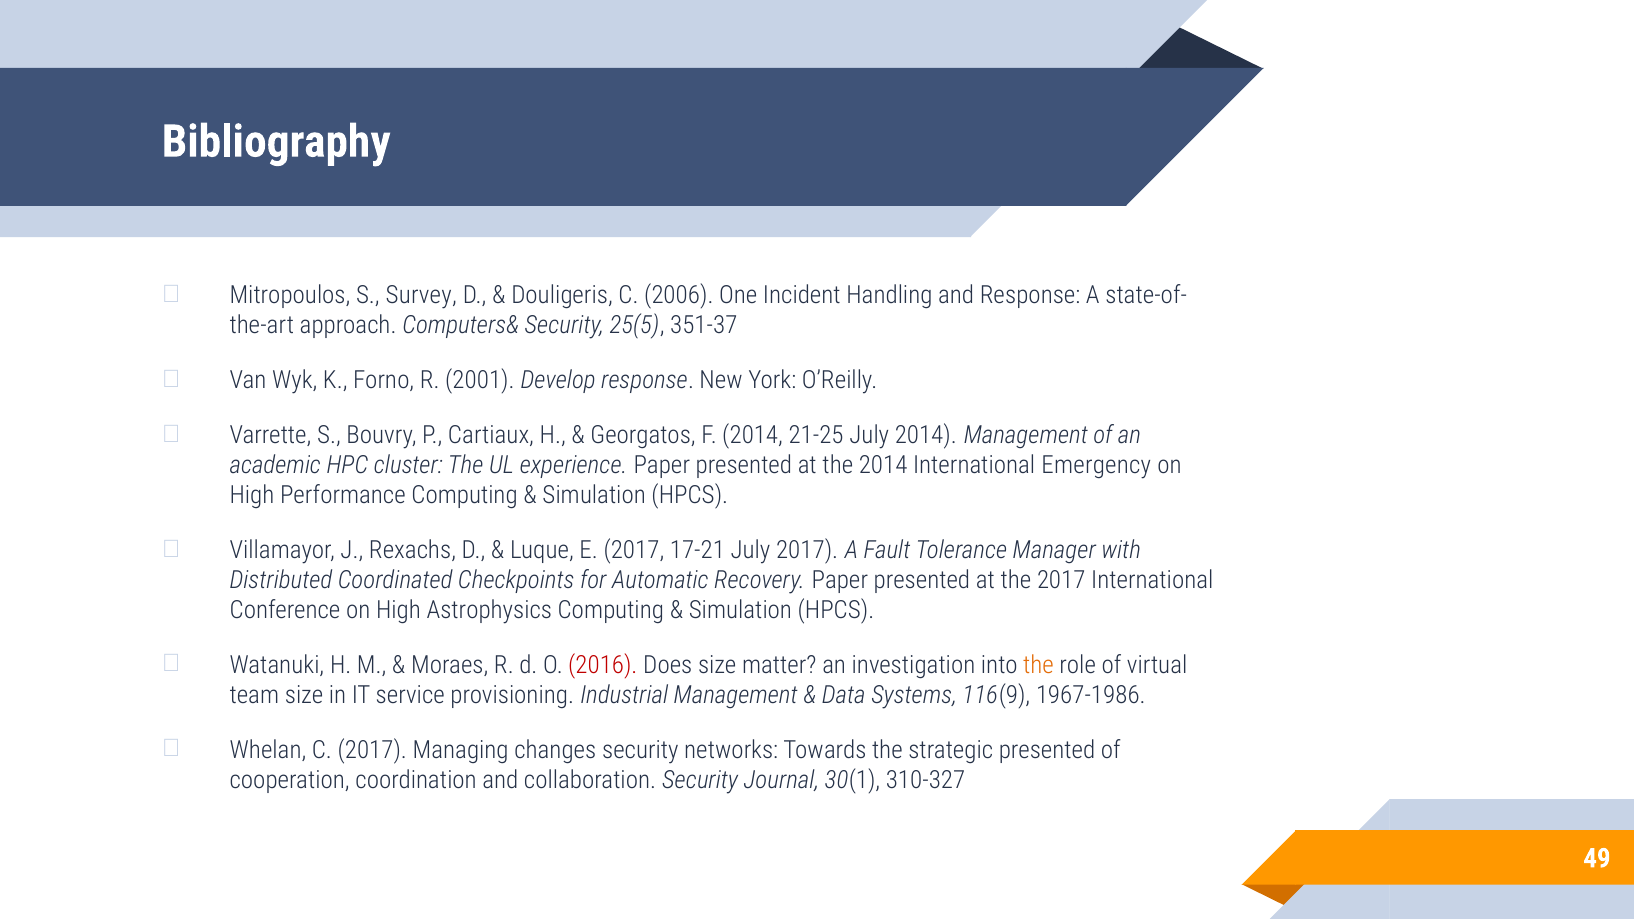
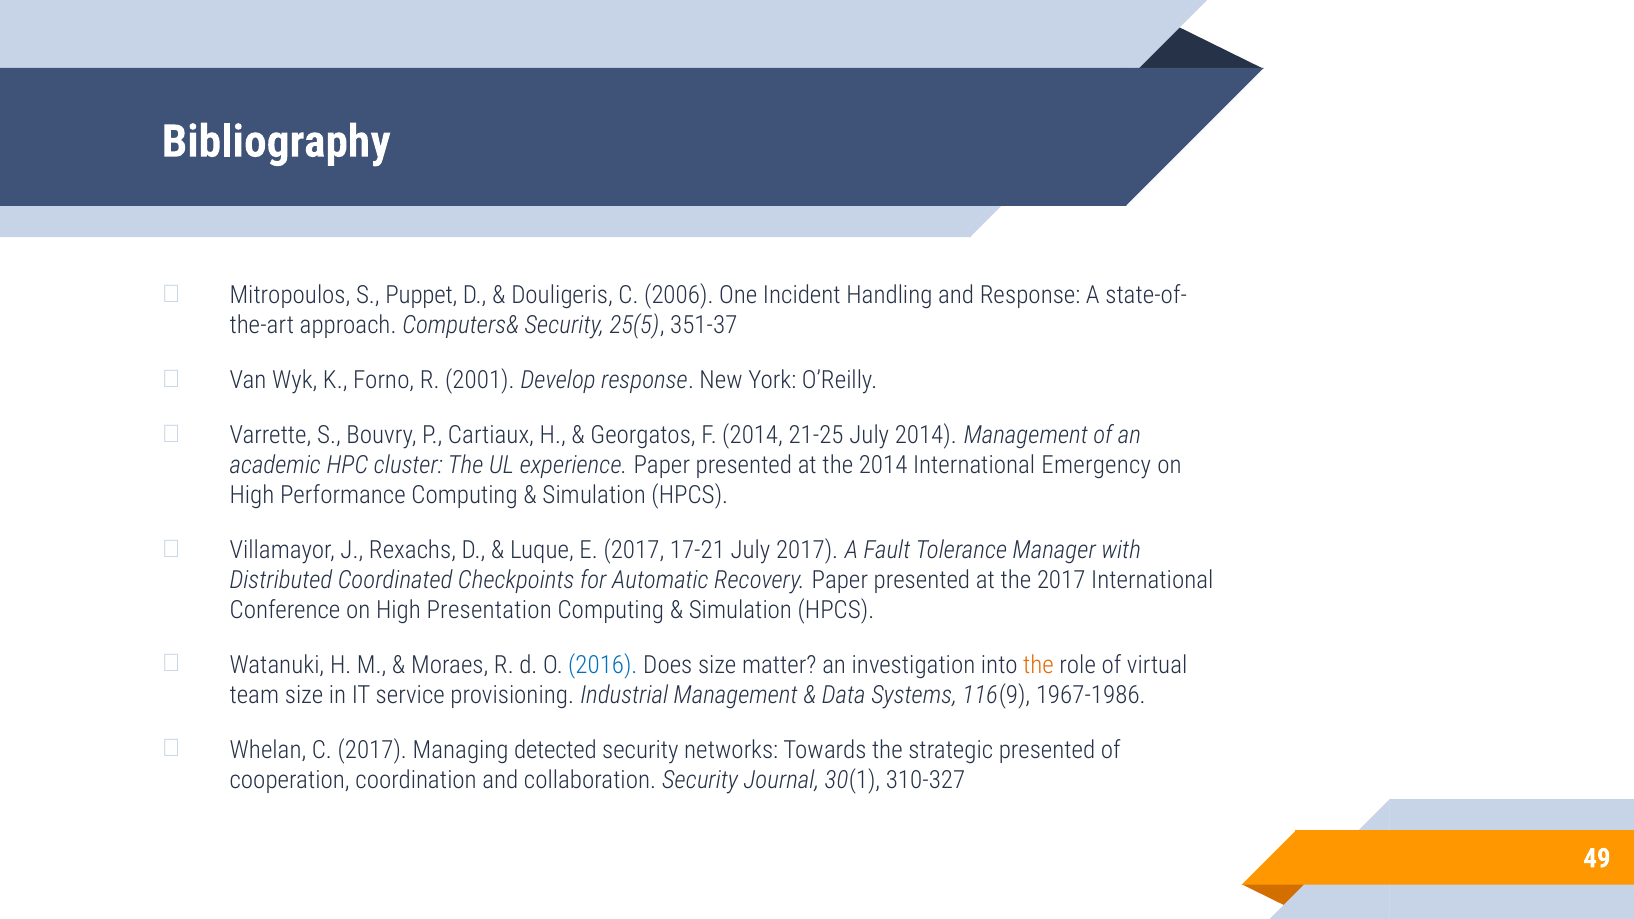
Survey: Survey -> Puppet
Astrophysics: Astrophysics -> Presentation
2016 colour: red -> blue
changes: changes -> detected
